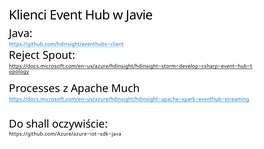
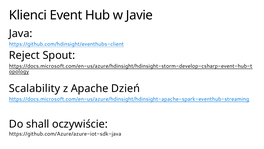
Processes: Processes -> Scalability
Much: Much -> Dzień
